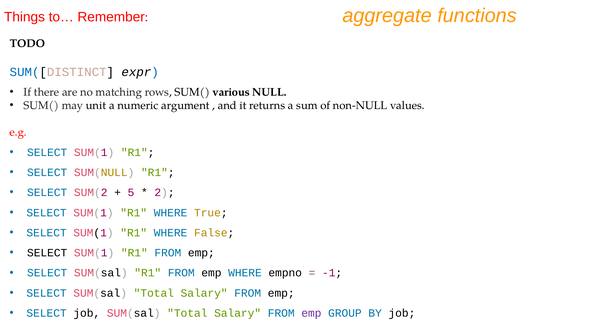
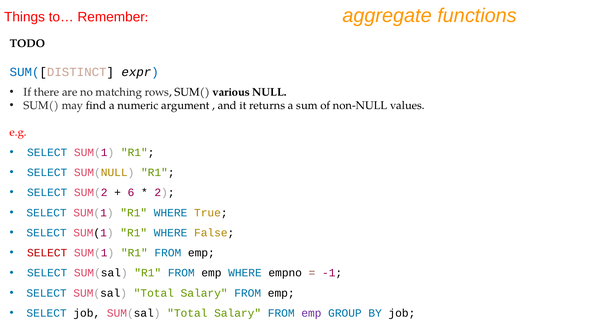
unit: unit -> find
5: 5 -> 6
SELECT at (47, 253) colour: black -> red
